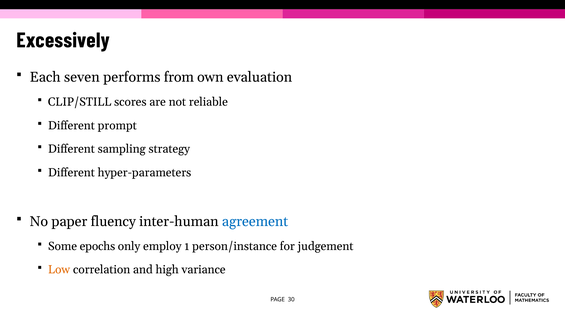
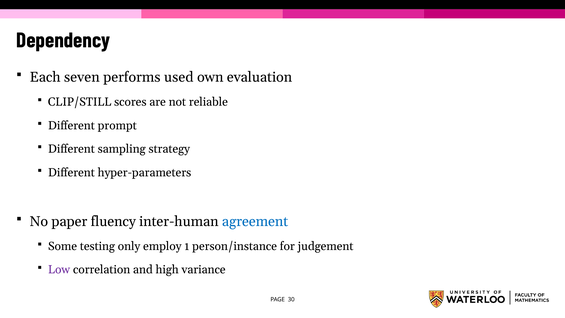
Excessively: Excessively -> Dependency
from: from -> used
epochs: epochs -> testing
Low colour: orange -> purple
